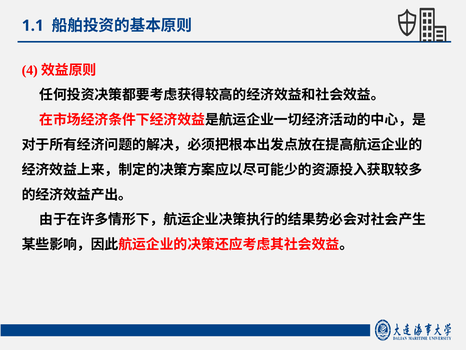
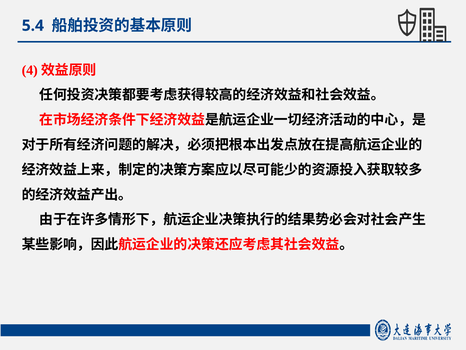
1.1: 1.1 -> 5.4
